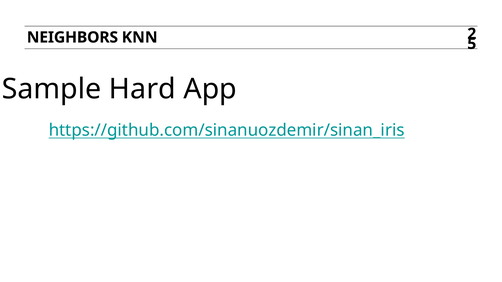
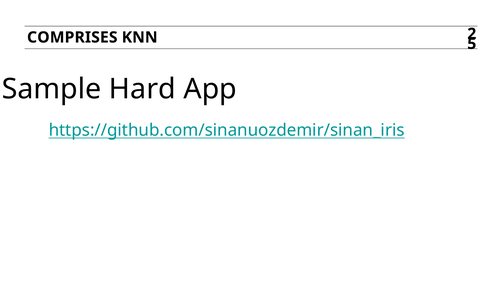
NEIGHBORS: NEIGHBORS -> COMPRISES
